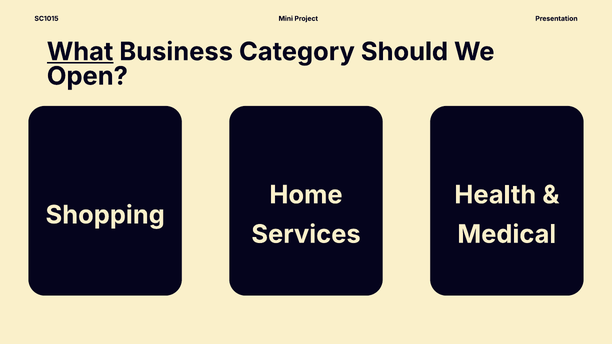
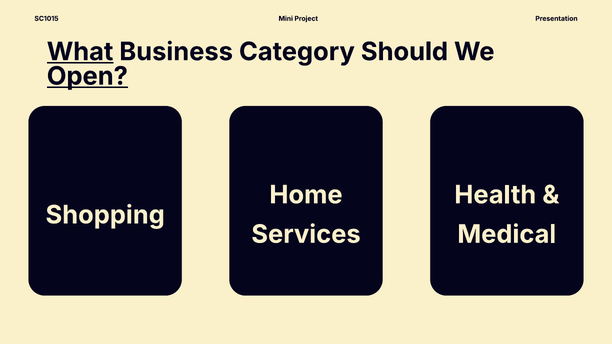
Open underline: none -> present
